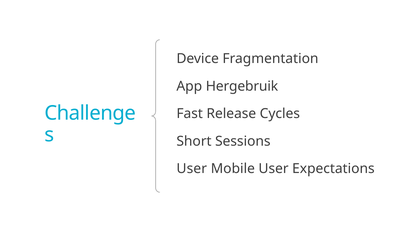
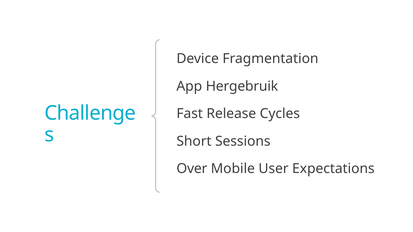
User at (192, 169): User -> Over
